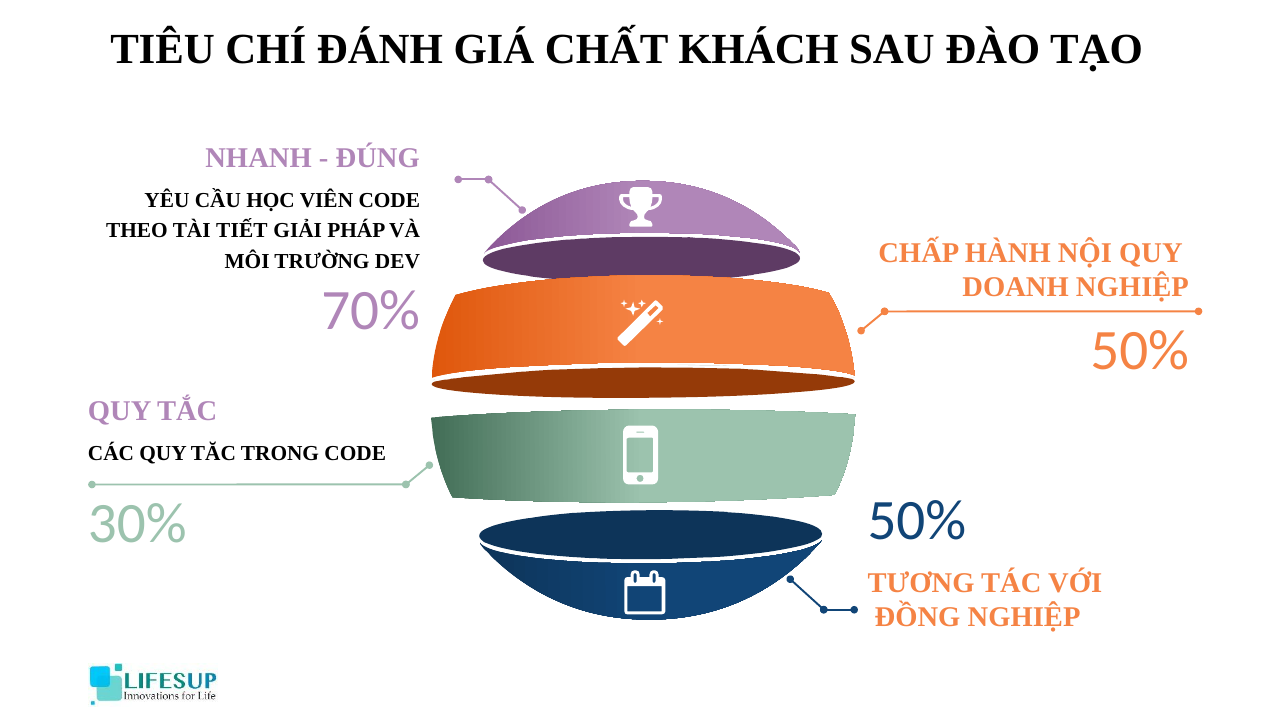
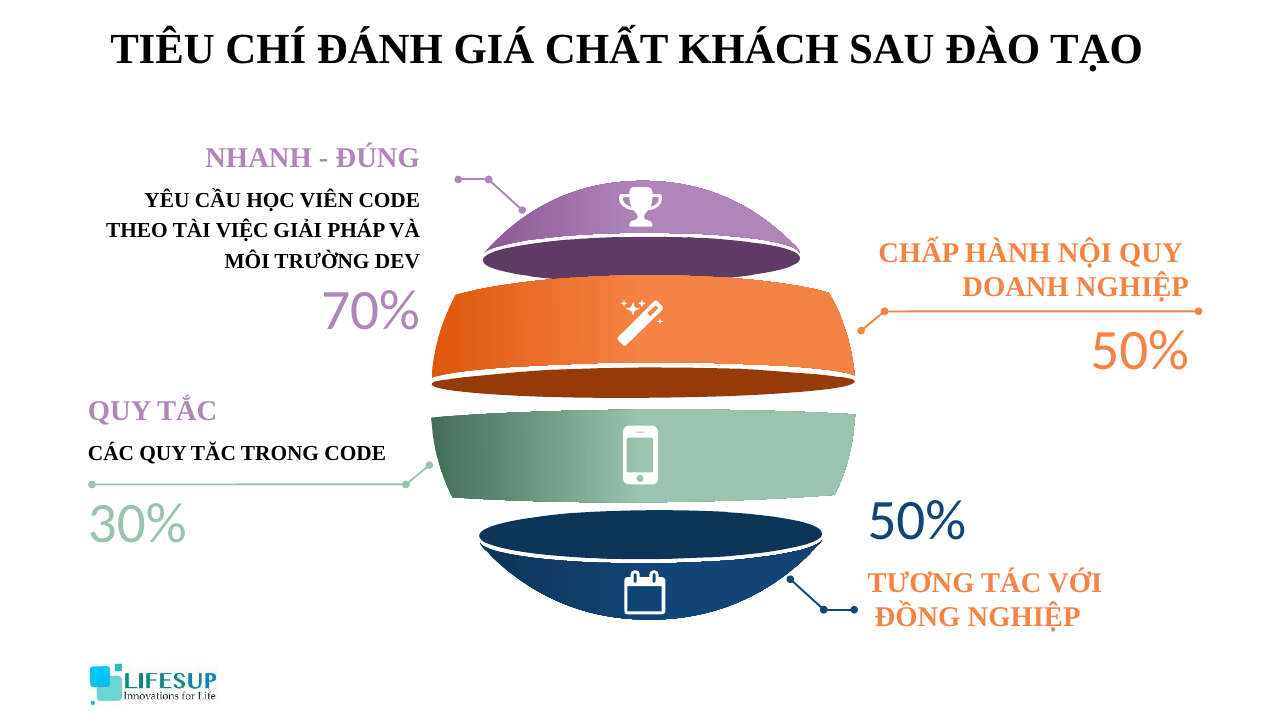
TIẾT: TIẾT -> VIỆC
